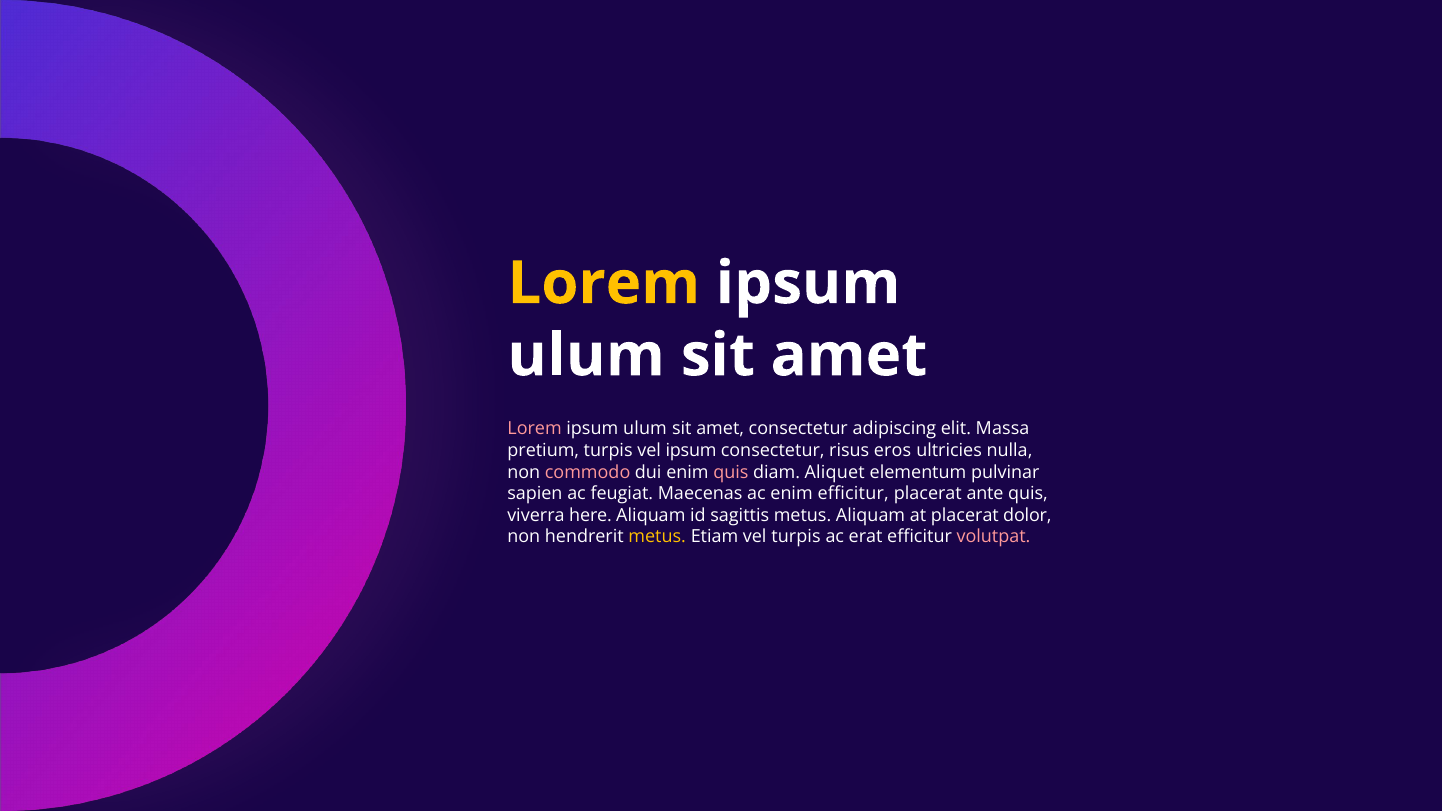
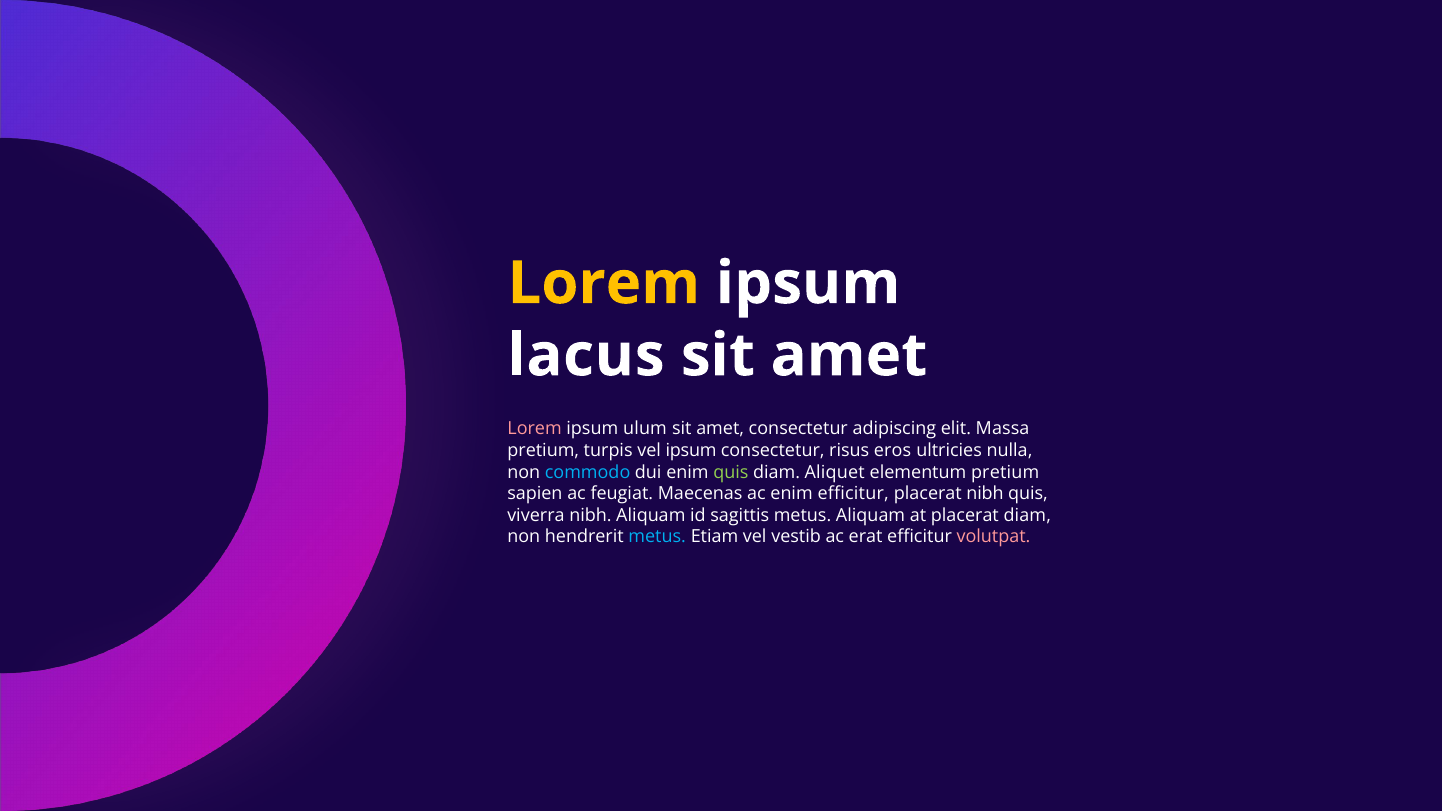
ulum at (586, 356): ulum -> lacus
commodo colour: pink -> light blue
quis at (731, 472) colour: pink -> light green
elementum pulvinar: pulvinar -> pretium
placerat ante: ante -> nibh
viverra here: here -> nibh
placerat dolor: dolor -> diam
metus at (657, 537) colour: yellow -> light blue
vel turpis: turpis -> vestib
